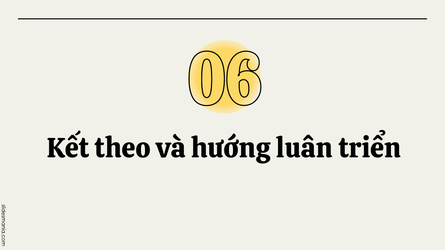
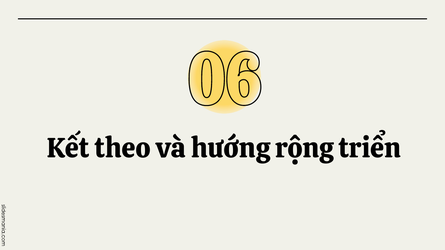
luân: luân -> rộng
